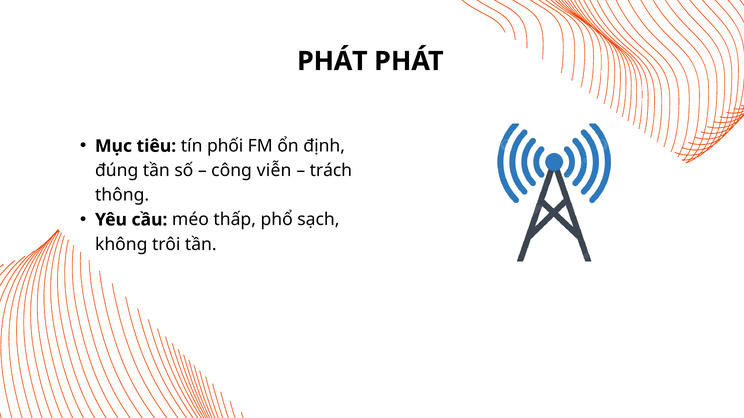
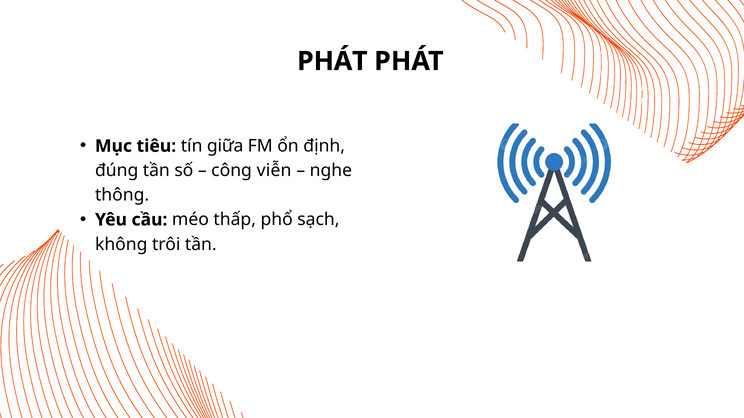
phối: phối -> giữa
trách: trách -> nghe
